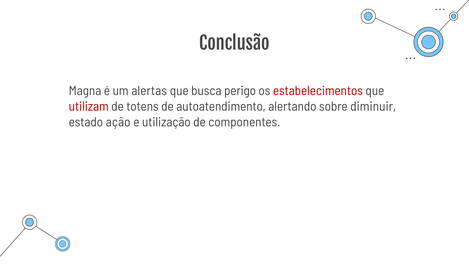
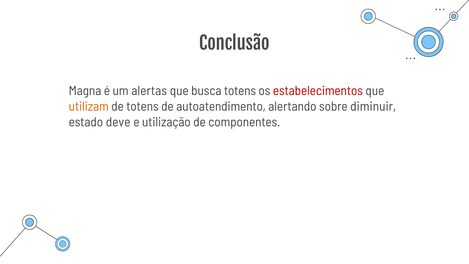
busca perigo: perigo -> totens
utilizam colour: red -> orange
ação: ação -> deve
